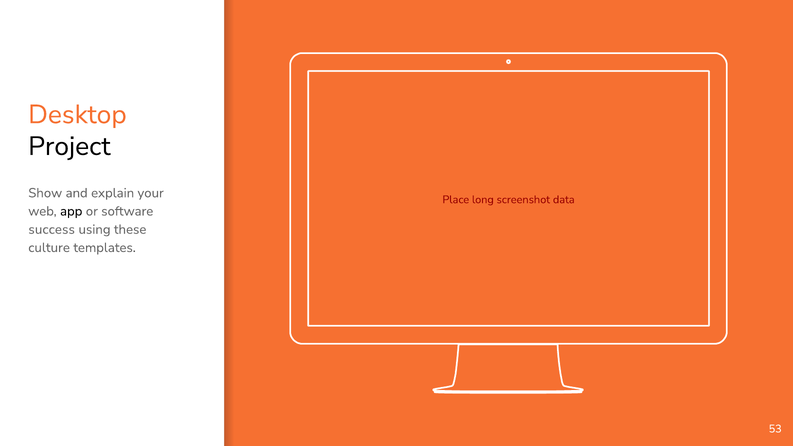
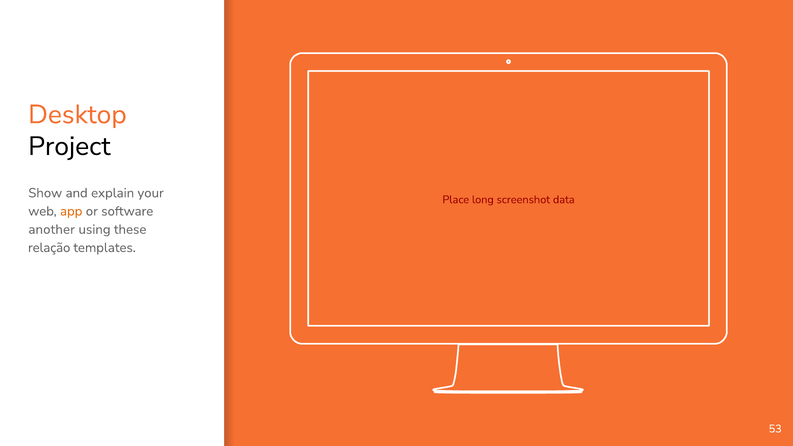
app colour: black -> orange
success: success -> another
culture: culture -> relação
